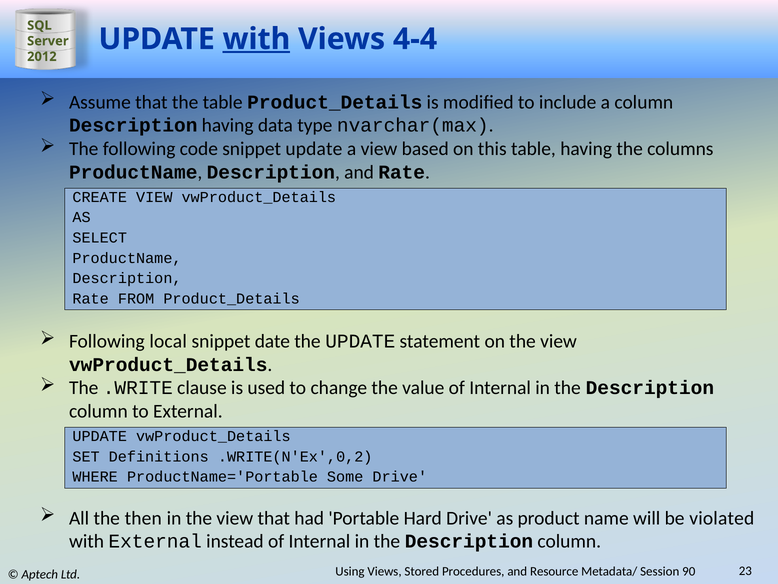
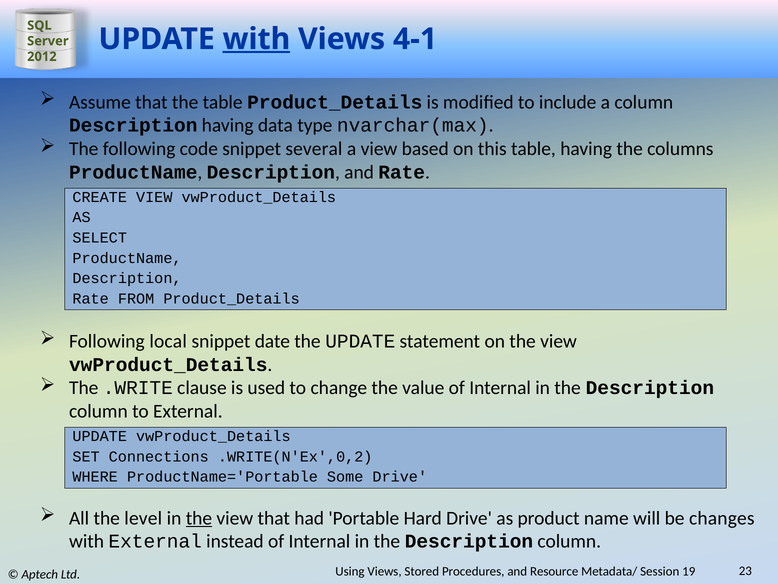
4-4: 4-4 -> 4-1
snippet update: update -> several
Definitions: Definitions -> Connections
then: then -> level
the at (199, 518) underline: none -> present
violated: violated -> changes
90: 90 -> 19
